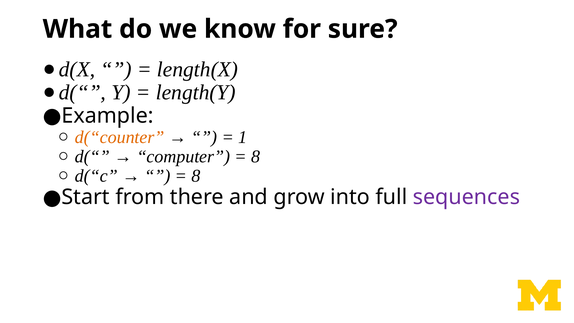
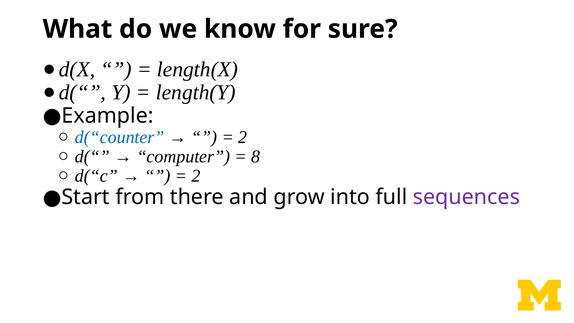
d(“counter colour: orange -> blue
1 at (243, 137): 1 -> 2
8 at (196, 176): 8 -> 2
